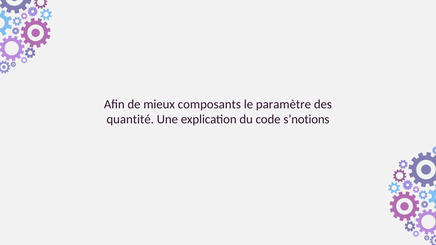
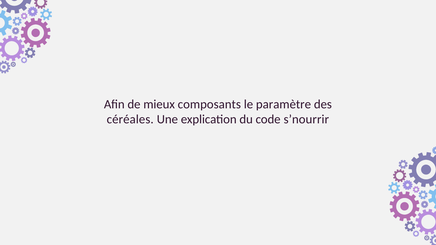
quantité: quantité -> céréales
s’notions: s’notions -> s’nourrir
